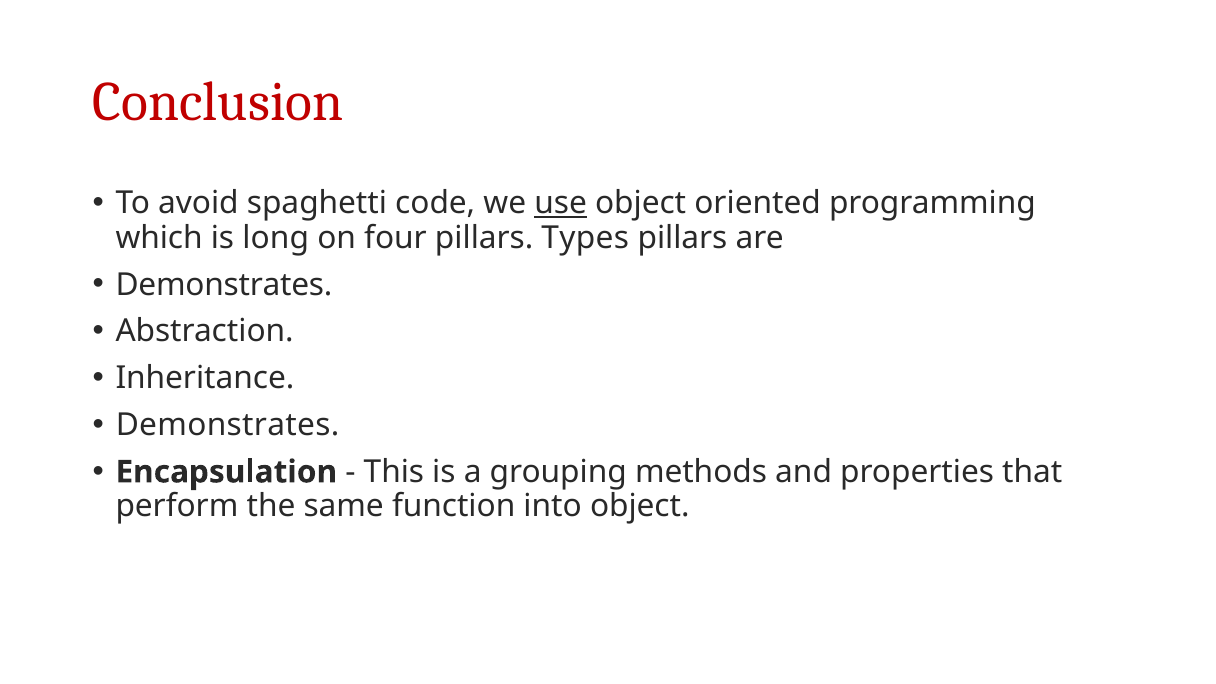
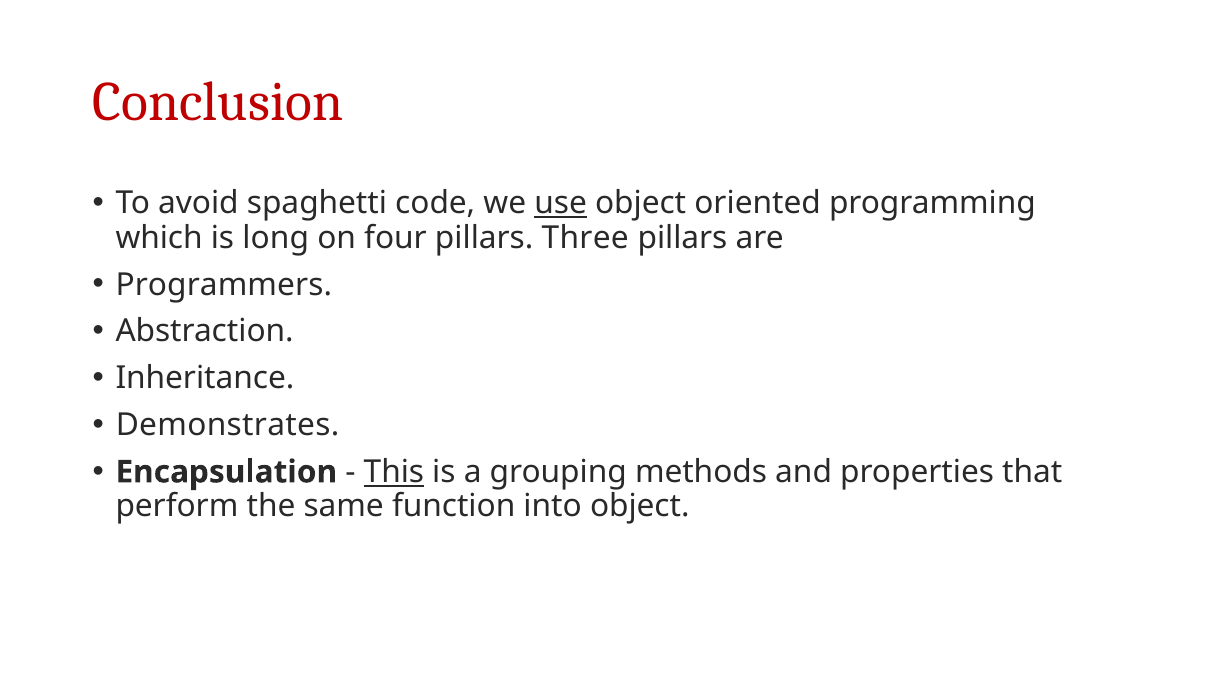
Types: Types -> Three
Demonstrates at (224, 285): Demonstrates -> Programmers
This underline: none -> present
